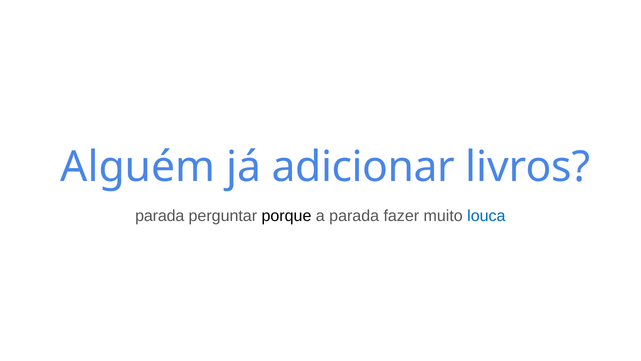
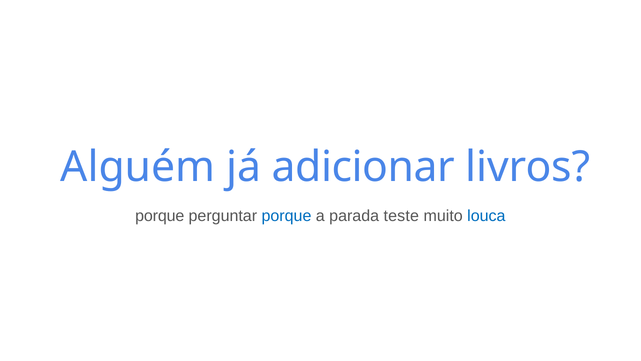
parada at (160, 216): parada -> porque
porque at (286, 216) colour: black -> blue
fazer: fazer -> teste
